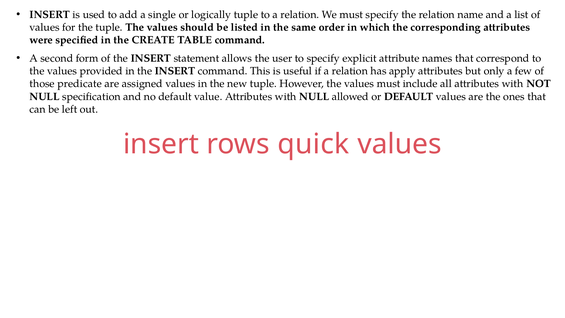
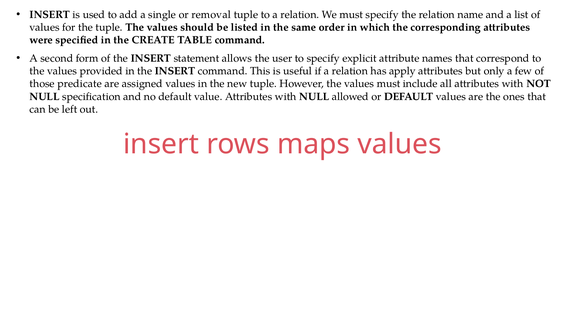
logically: logically -> removal
quick: quick -> maps
